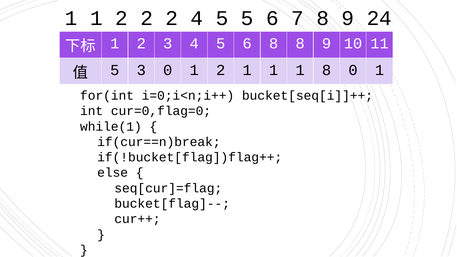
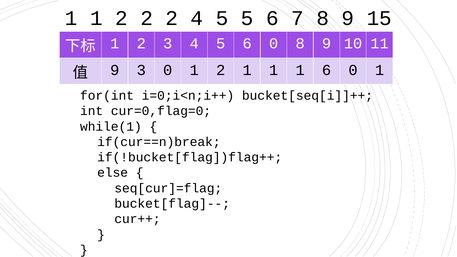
24: 24 -> 15
5 6 8: 8 -> 0
5 at (115, 70): 5 -> 9
1 8: 8 -> 6
